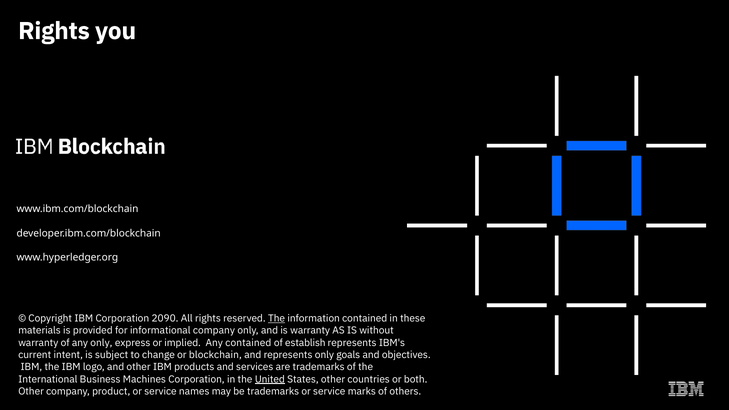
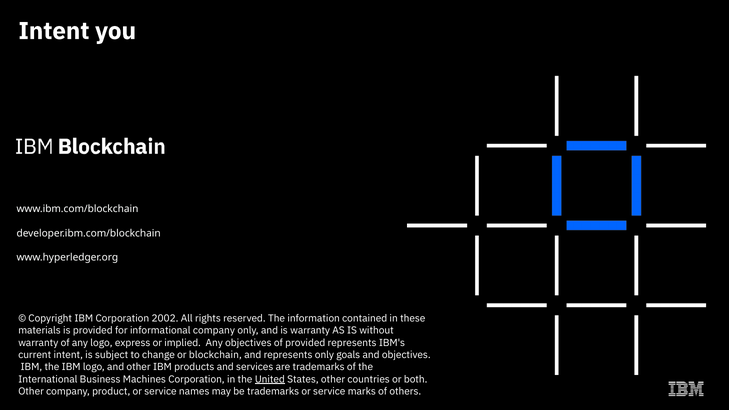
Rights at (54, 31): Rights -> Intent
2090: 2090 -> 2002
The at (277, 318) underline: present -> none
any only: only -> logo
Any contained: contained -> objectives
of establish: establish -> provided
